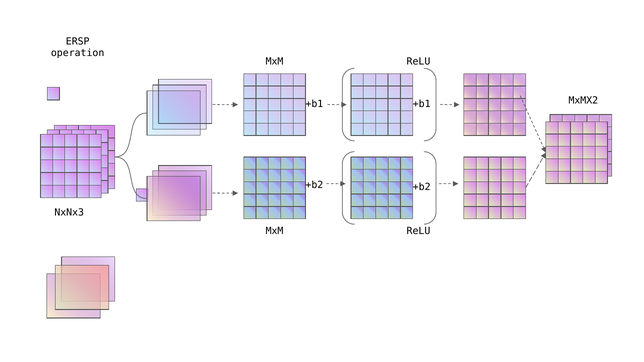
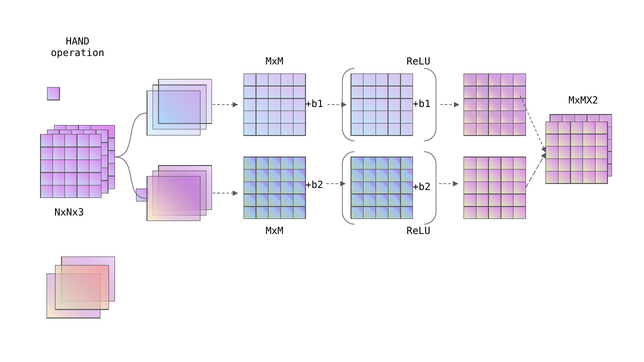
ERSP: ERSP -> HAND
